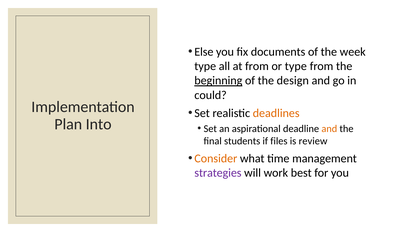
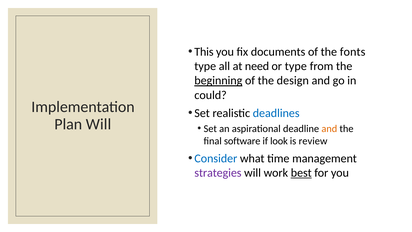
Else: Else -> This
week: week -> fonts
at from: from -> need
deadlines colour: orange -> blue
Plan Into: Into -> Will
students: students -> software
files: files -> look
Consider colour: orange -> blue
best underline: none -> present
